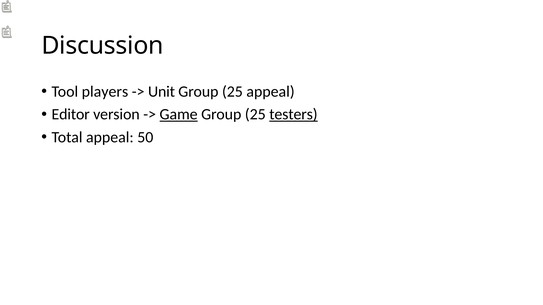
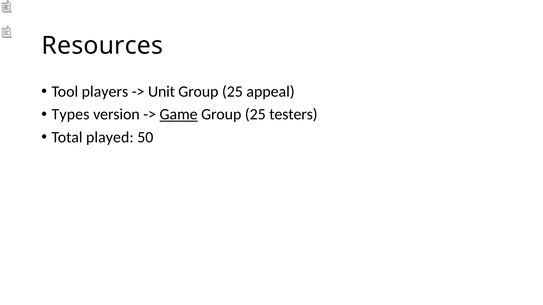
Discussion: Discussion -> Resources
Editor: Editor -> Types
testers underline: present -> none
Total appeal: appeal -> played
